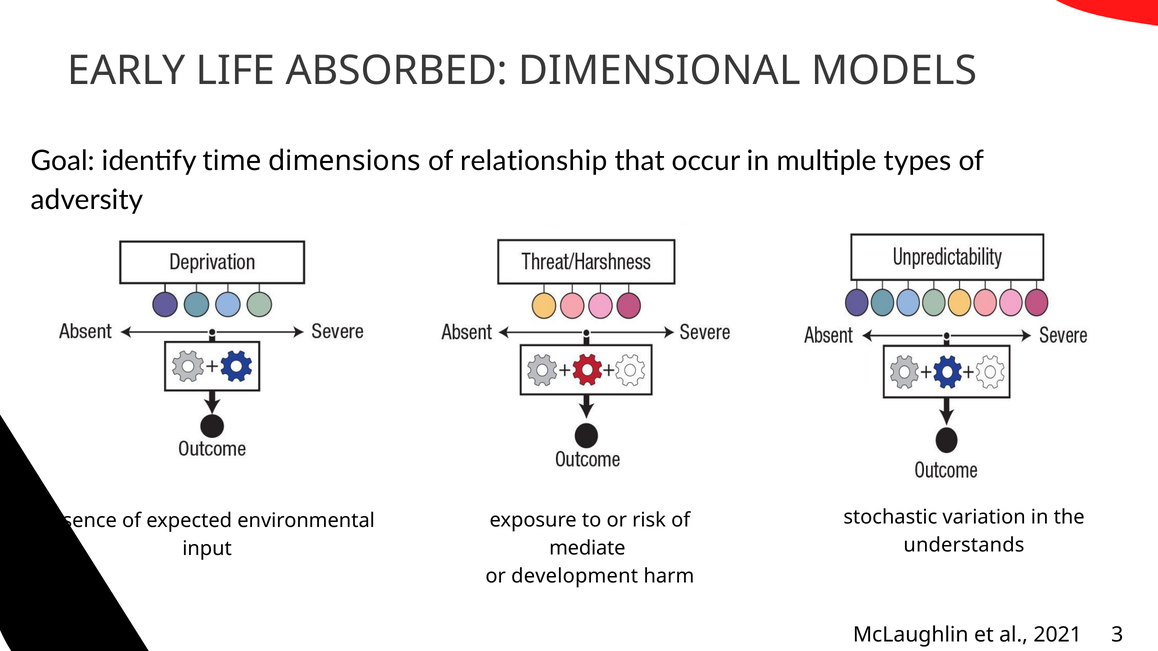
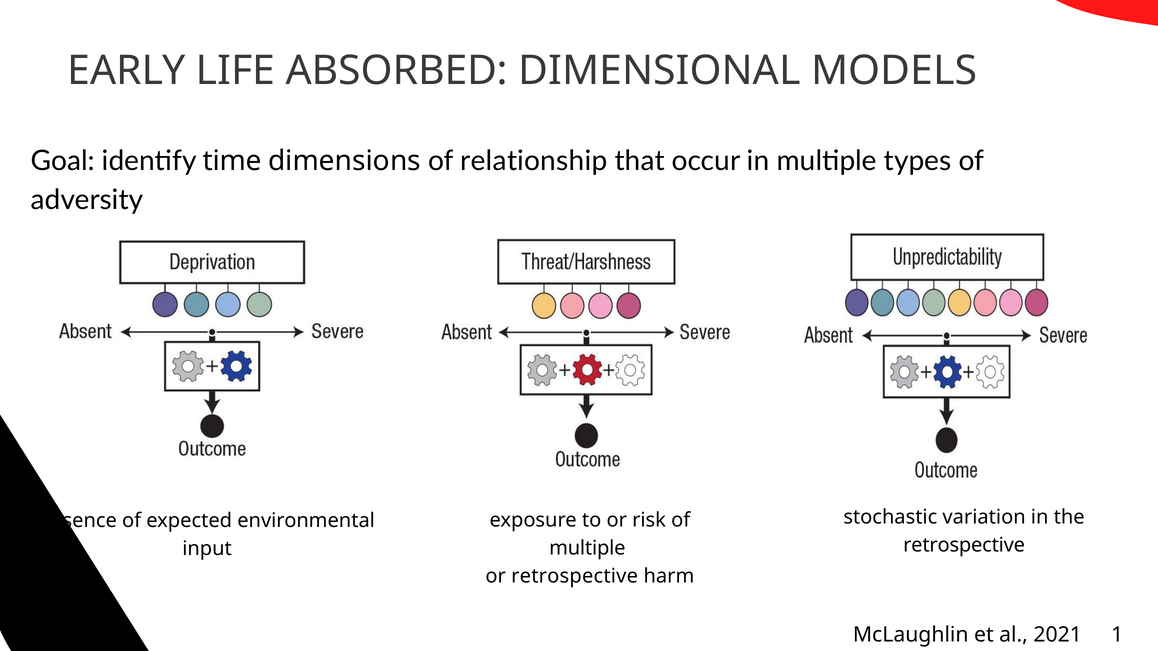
understands at (964, 545): understands -> retrospective
mediate at (587, 548): mediate -> multiple
or development: development -> retrospective
3: 3 -> 1
